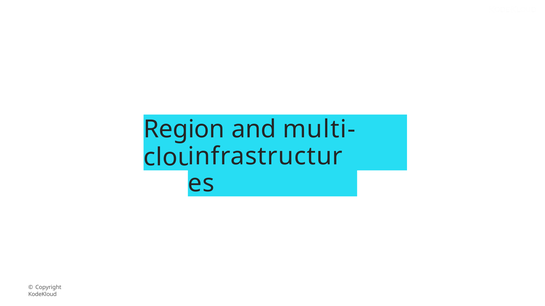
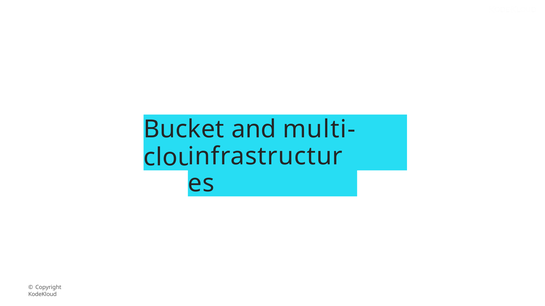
Region: Region -> Bucket
